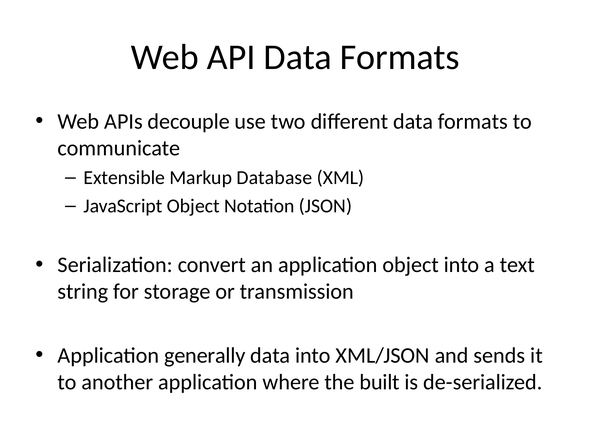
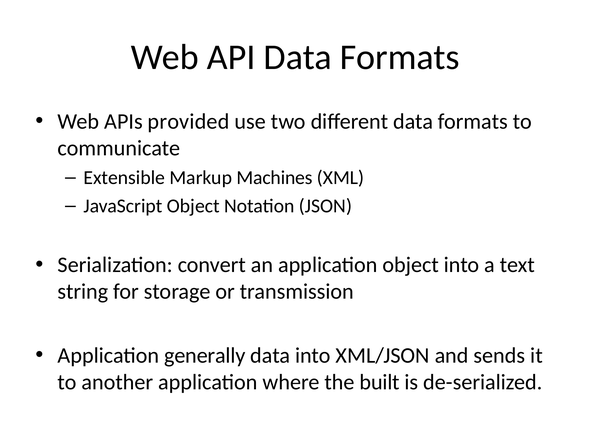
decouple: decouple -> provided
Database: Database -> Machines
